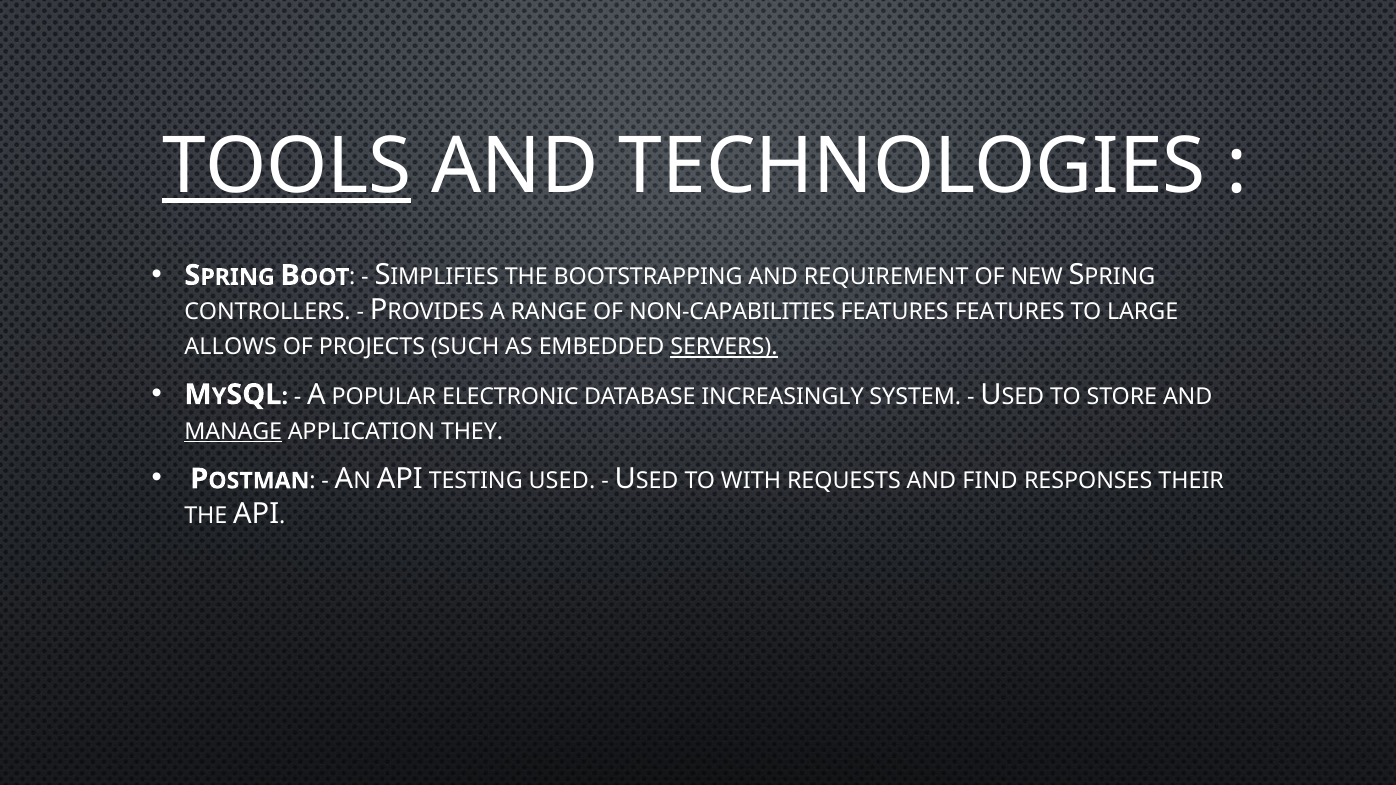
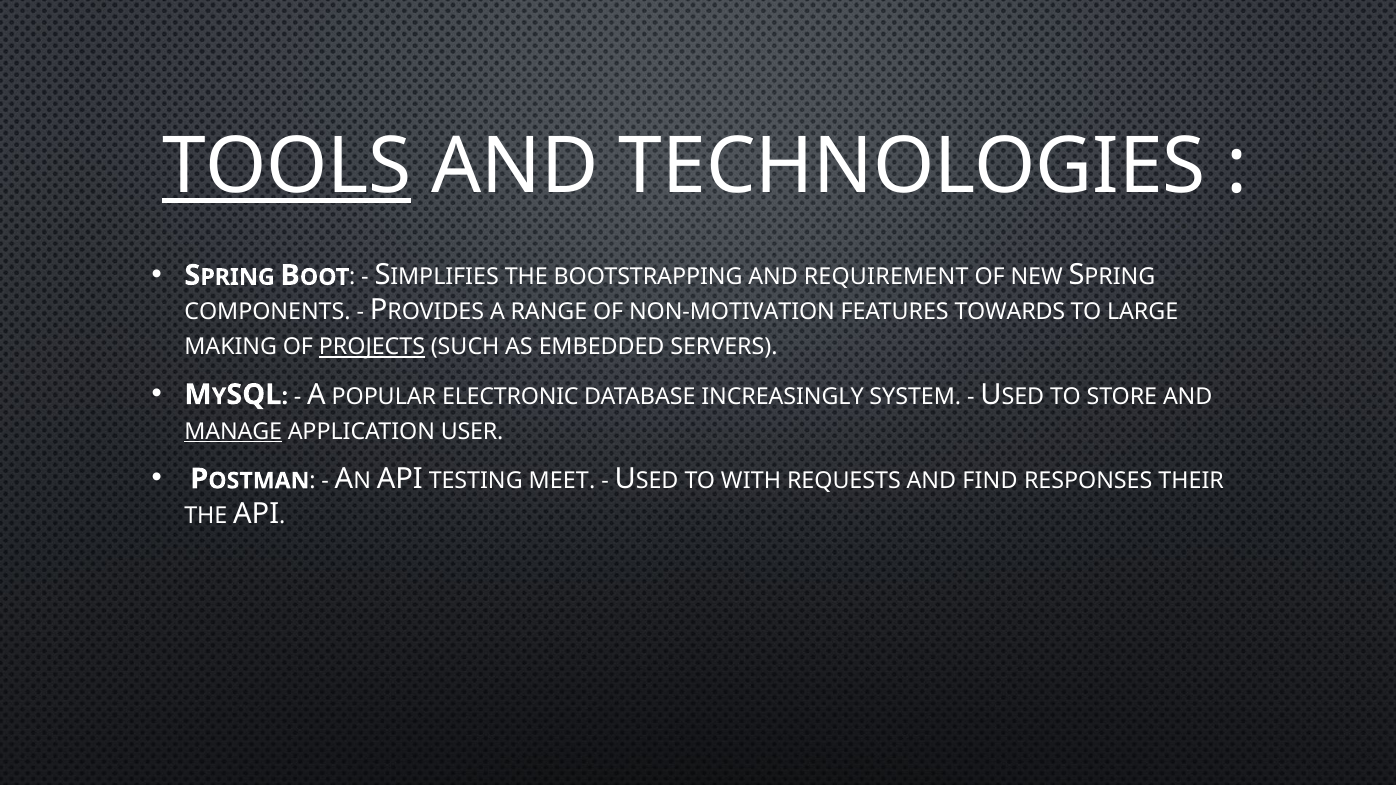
CONTROLLERS: CONTROLLERS -> COMPONENTS
NON-CAPABILITIES: NON-CAPABILITIES -> NON-MOTIVATION
FEATURES FEATURES: FEATURES -> TOWARDS
ALLOWS: ALLOWS -> MAKING
PROJECTS underline: none -> present
SERVERS underline: present -> none
THEY: THEY -> USER
USED: USED -> MEET
